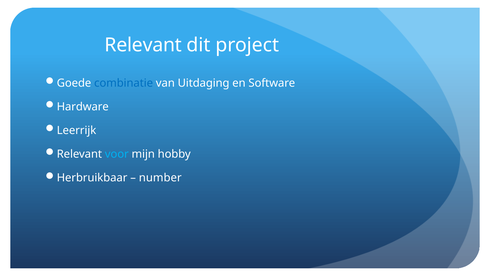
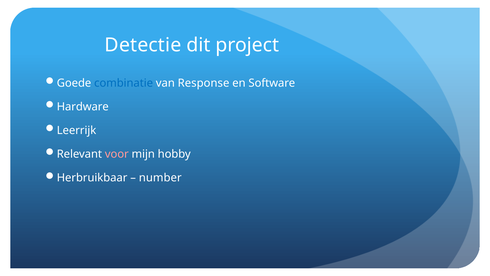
Relevant at (143, 45): Relevant -> Detectie
Uitdaging: Uitdaging -> Response
voor colour: light blue -> pink
